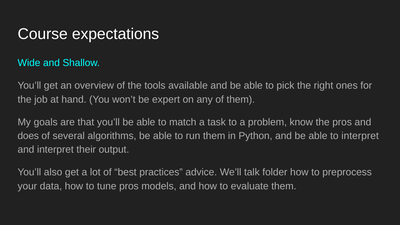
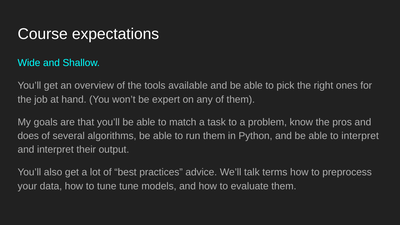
folder: folder -> terms
tune pros: pros -> tune
